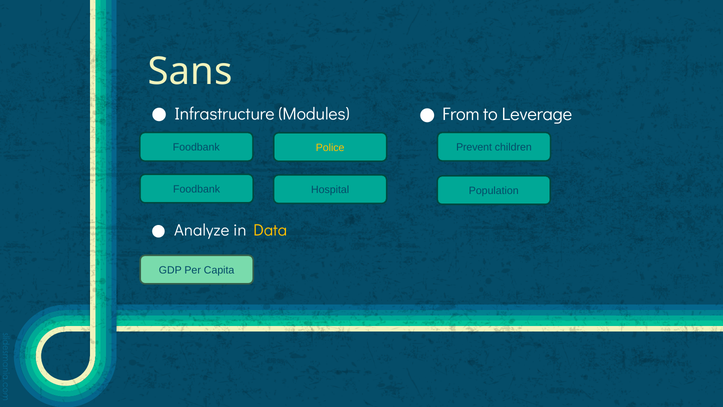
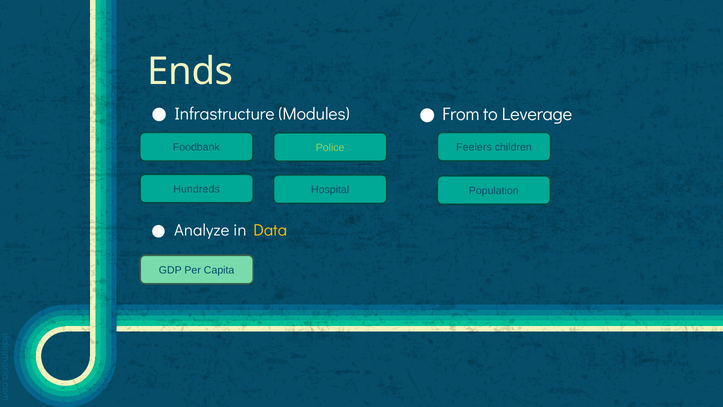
Sans: Sans -> Ends
Prevent: Prevent -> Feelers
Police colour: yellow -> light green
Foodbank at (197, 189): Foodbank -> Hundreds
